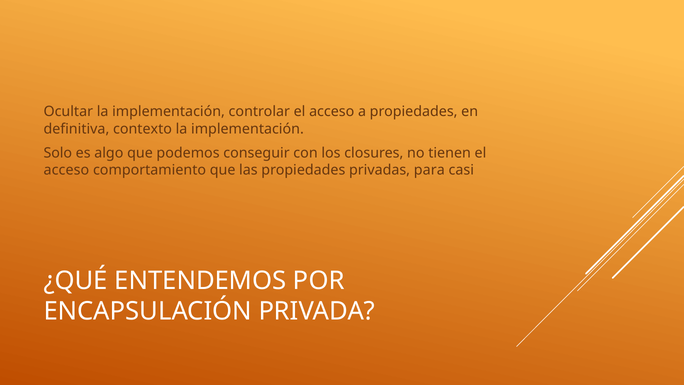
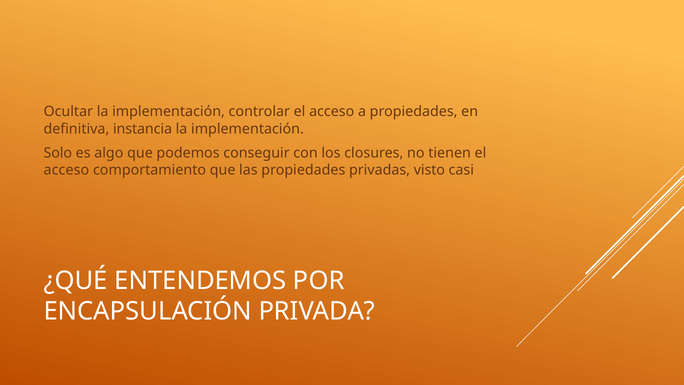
contexto: contexto -> instancia
para: para -> visto
